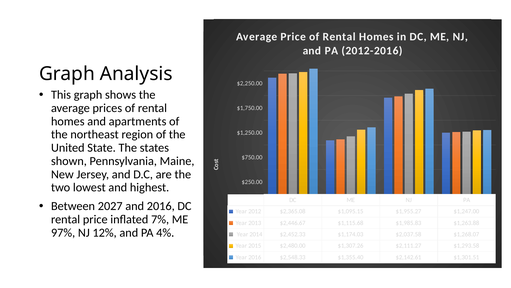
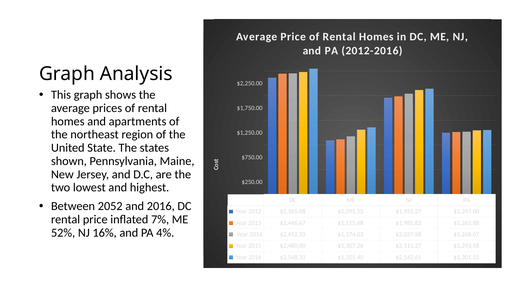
2027: 2027 -> 2052
97%: 97% -> 52%
12%: 12% -> 16%
